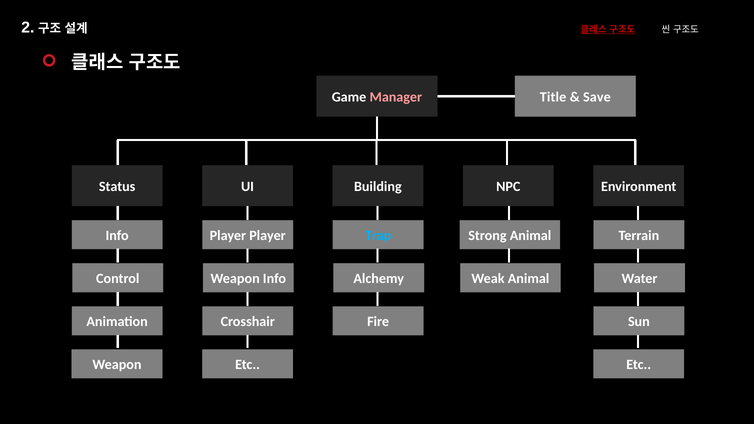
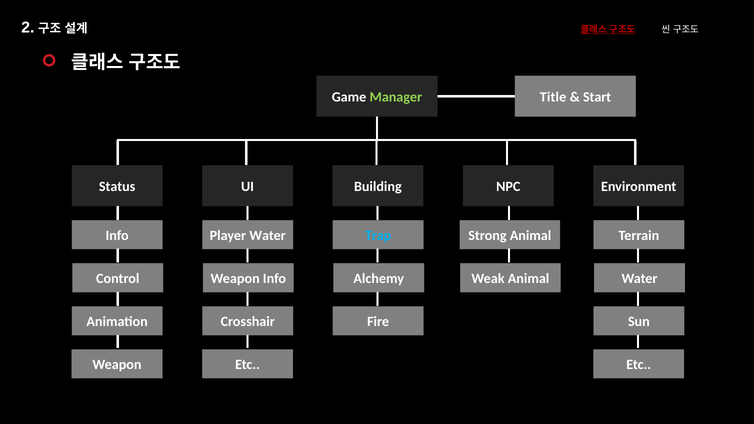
Manager colour: pink -> light green
Save: Save -> Start
Player Player: Player -> Water
